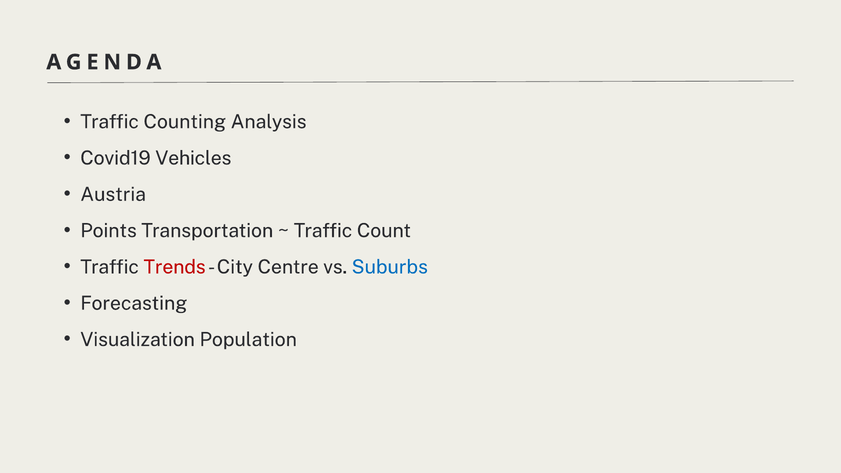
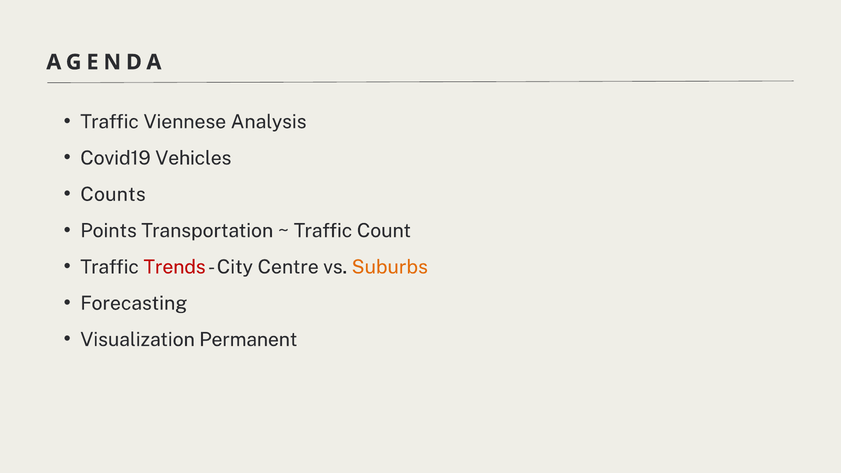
Counting: Counting -> Viennese
Austria: Austria -> Counts
Suburbs colour: blue -> orange
Population: Population -> Permanent
